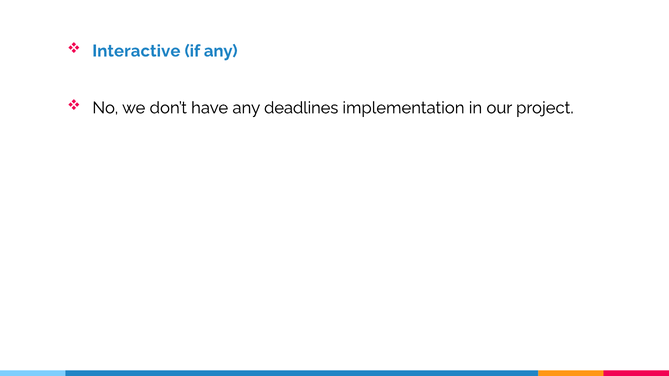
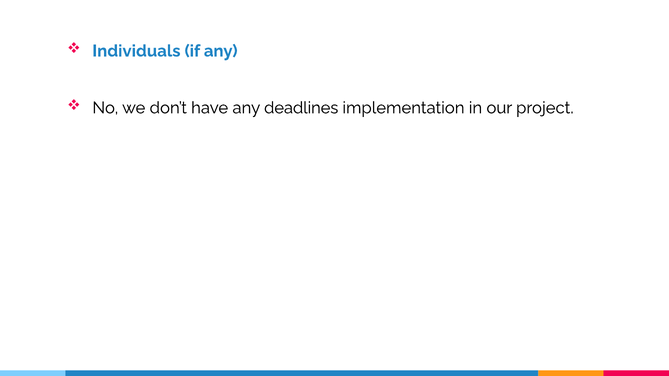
Interactive: Interactive -> Individuals
